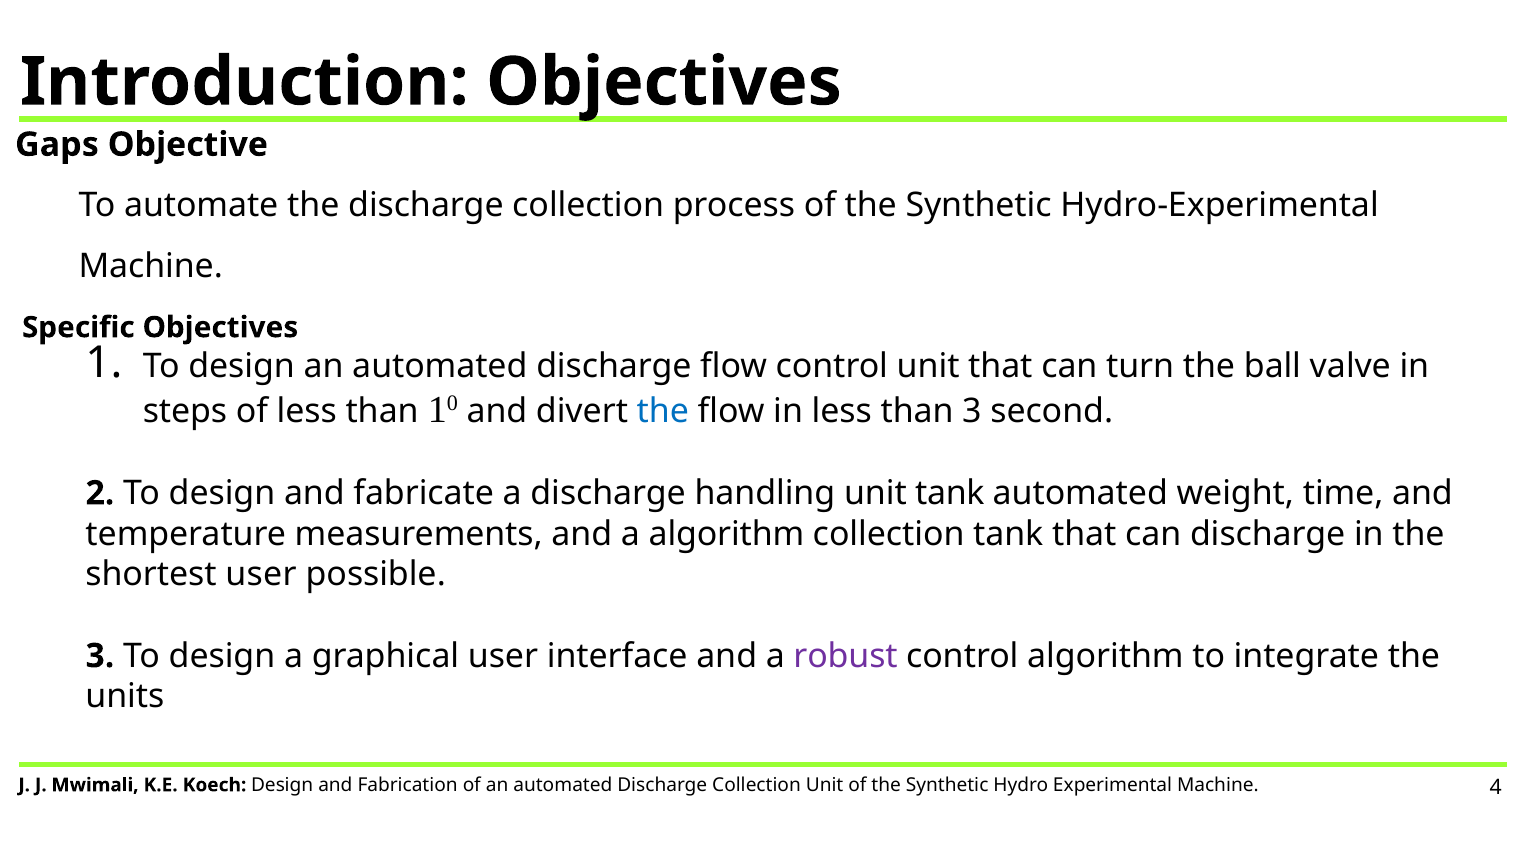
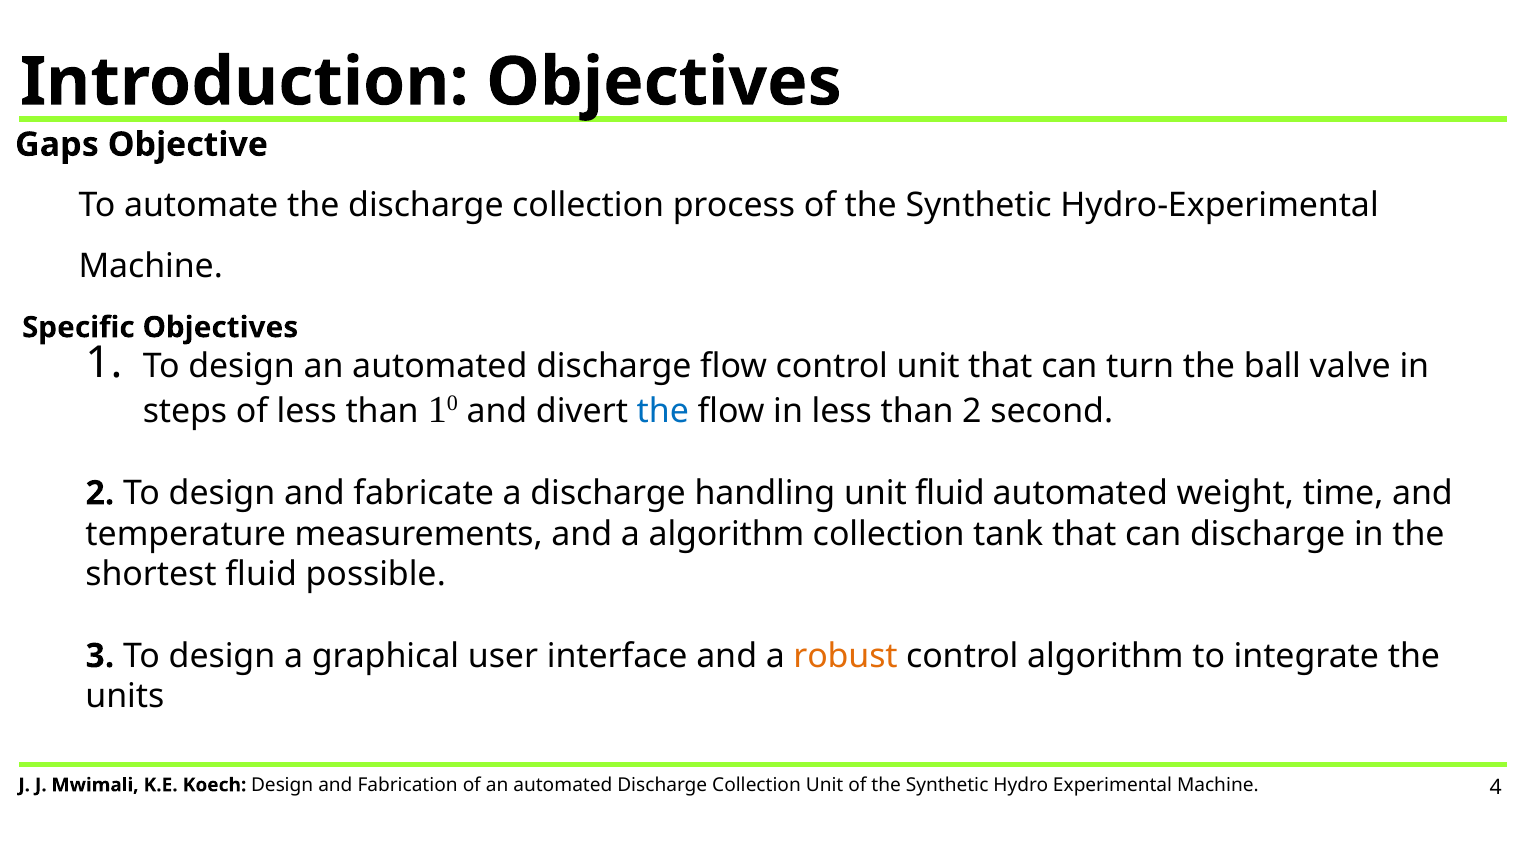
than 3: 3 -> 2
unit tank: tank -> fluid
shortest user: user -> fluid
robust colour: purple -> orange
